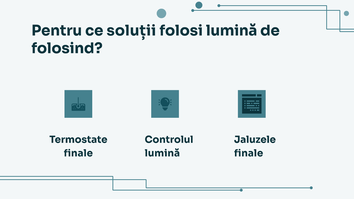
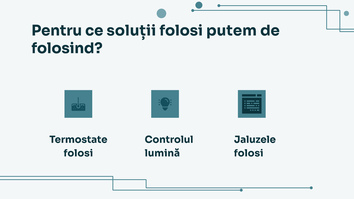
folosi lumină: lumină -> putem
finale at (78, 153): finale -> folosi
finale at (249, 153): finale -> folosi
